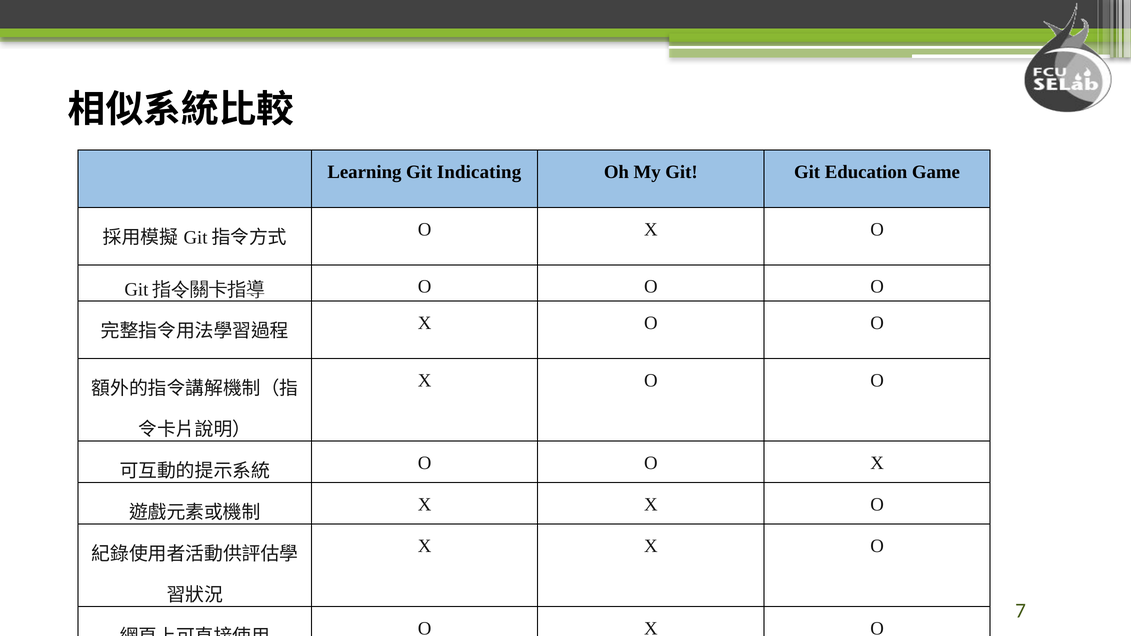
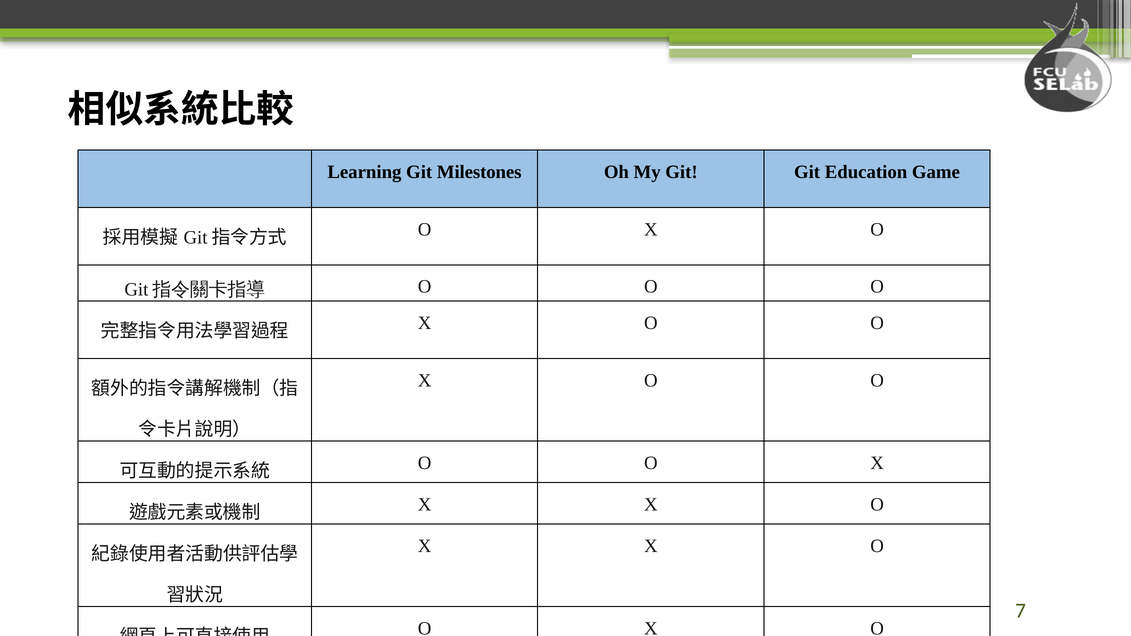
Indicating: Indicating -> Milestones
